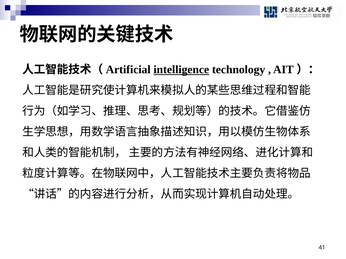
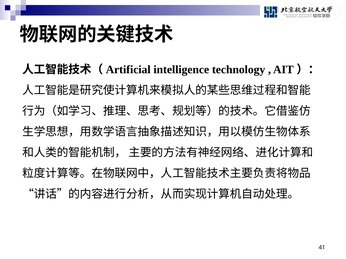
intelligence underline: present -> none
